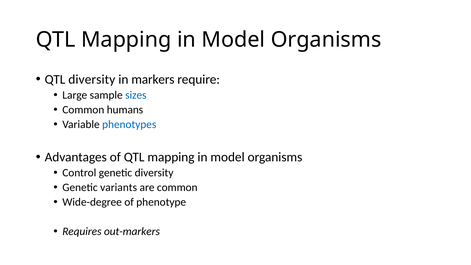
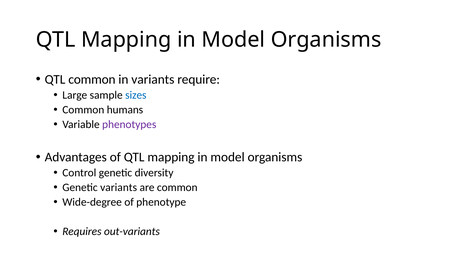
QTL diversity: diversity -> common
in markers: markers -> variants
phenotypes colour: blue -> purple
out-markers: out-markers -> out-variants
